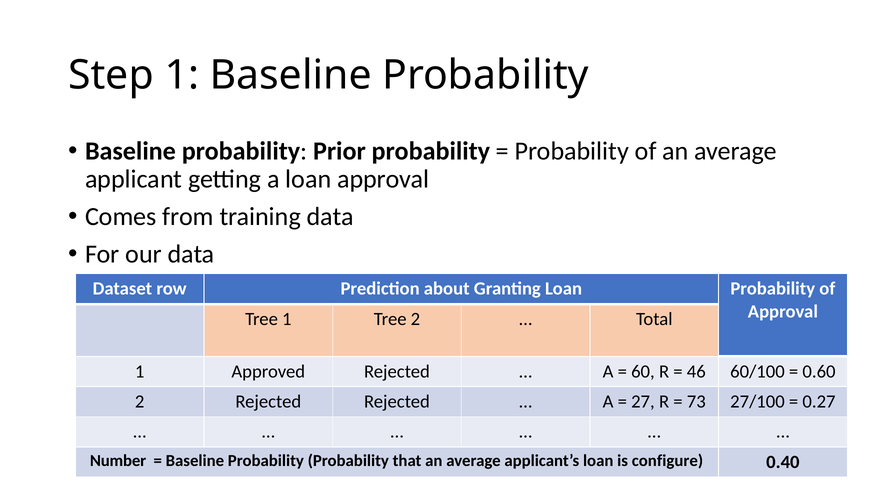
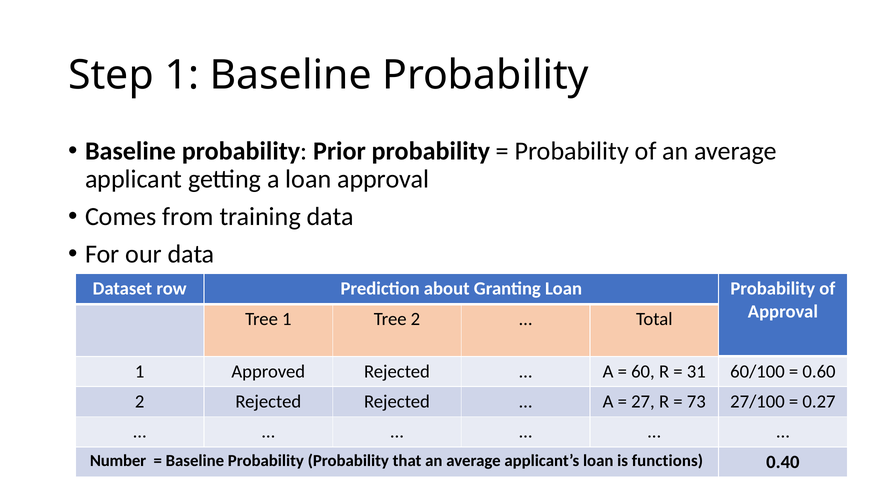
46: 46 -> 31
configure: configure -> functions
